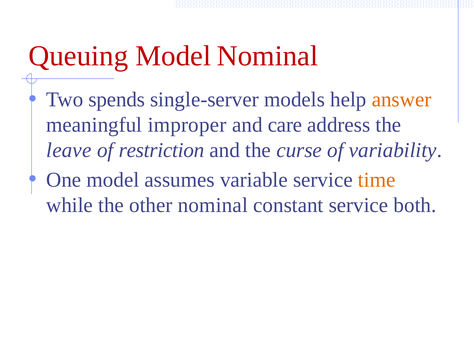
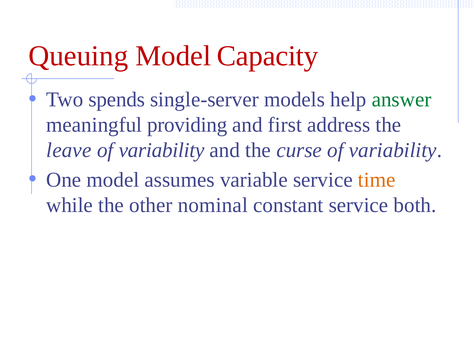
Model Nominal: Nominal -> Capacity
answer colour: orange -> green
improper: improper -> providing
care: care -> first
restriction at (162, 150): restriction -> variability
